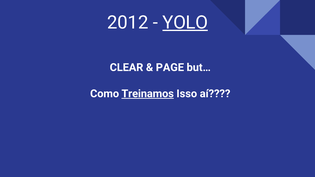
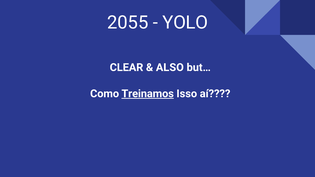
2012: 2012 -> 2055
YOLO underline: present -> none
PAGE: PAGE -> ALSO
